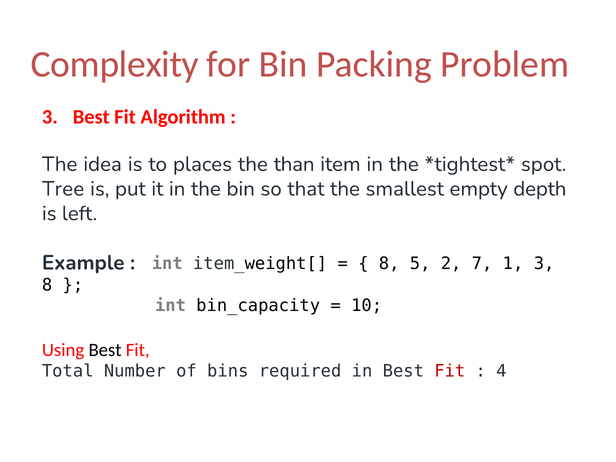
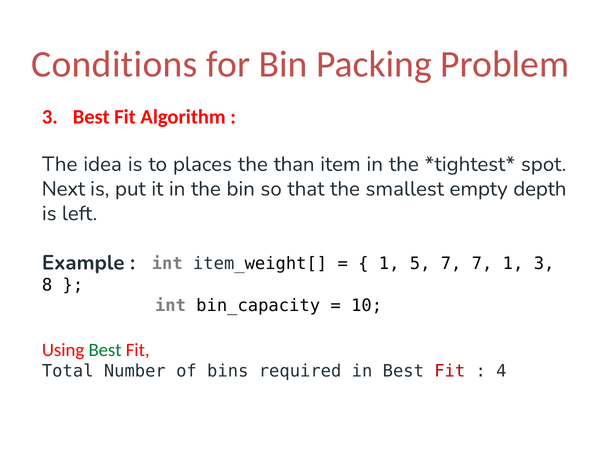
Complexity: Complexity -> Conditions
Tree: Tree -> Next
8 at (389, 264): 8 -> 1
5 2: 2 -> 7
Best at (105, 350) colour: black -> green
